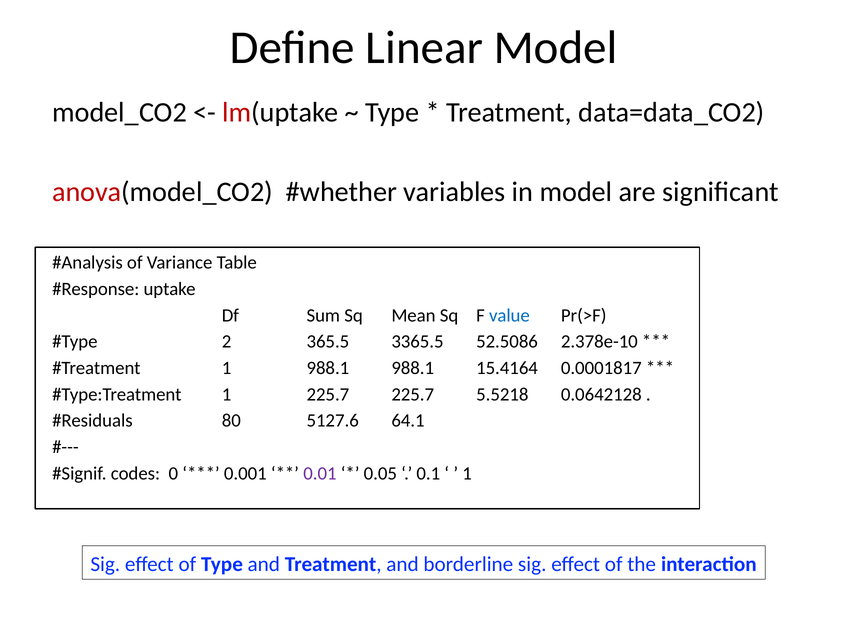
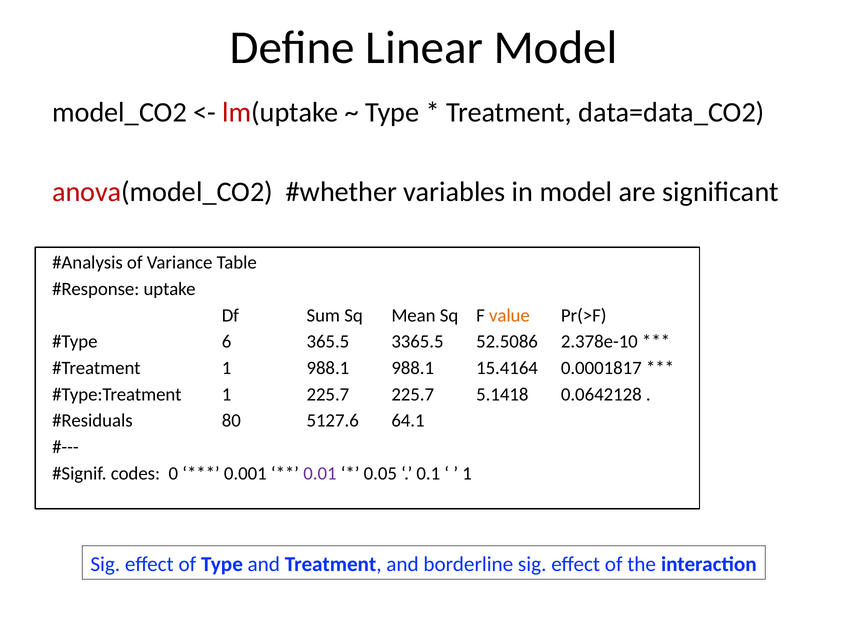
value colour: blue -> orange
2: 2 -> 6
5.5218: 5.5218 -> 5.1418
